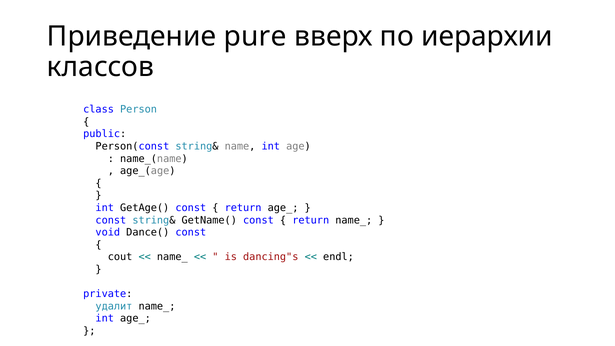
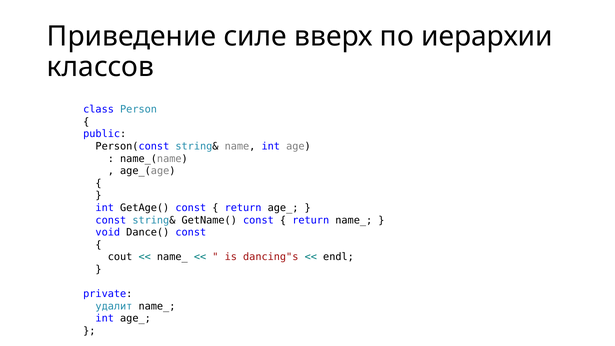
pure: pure -> силе
